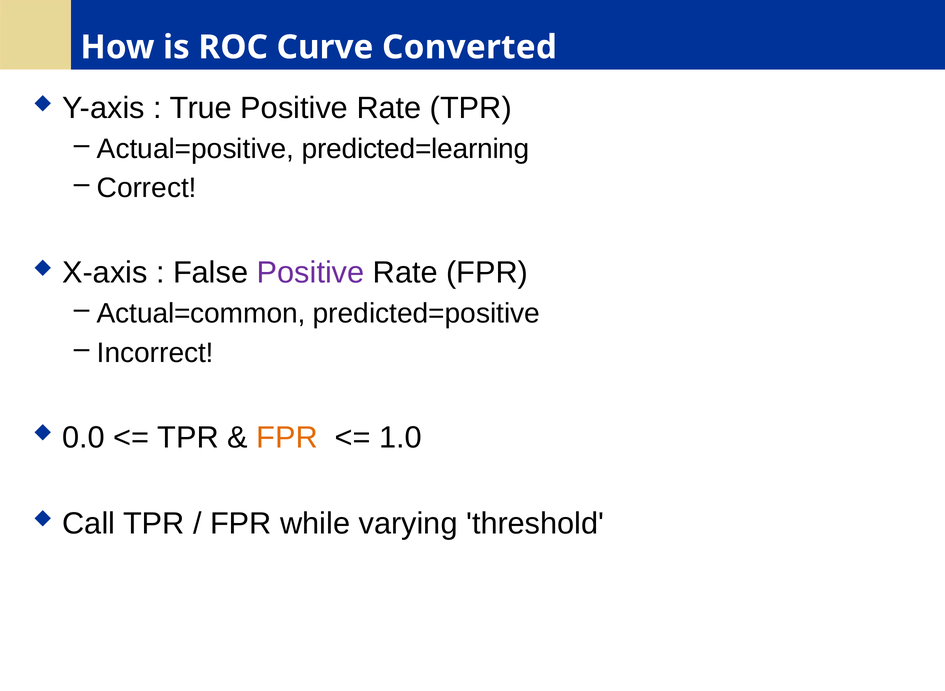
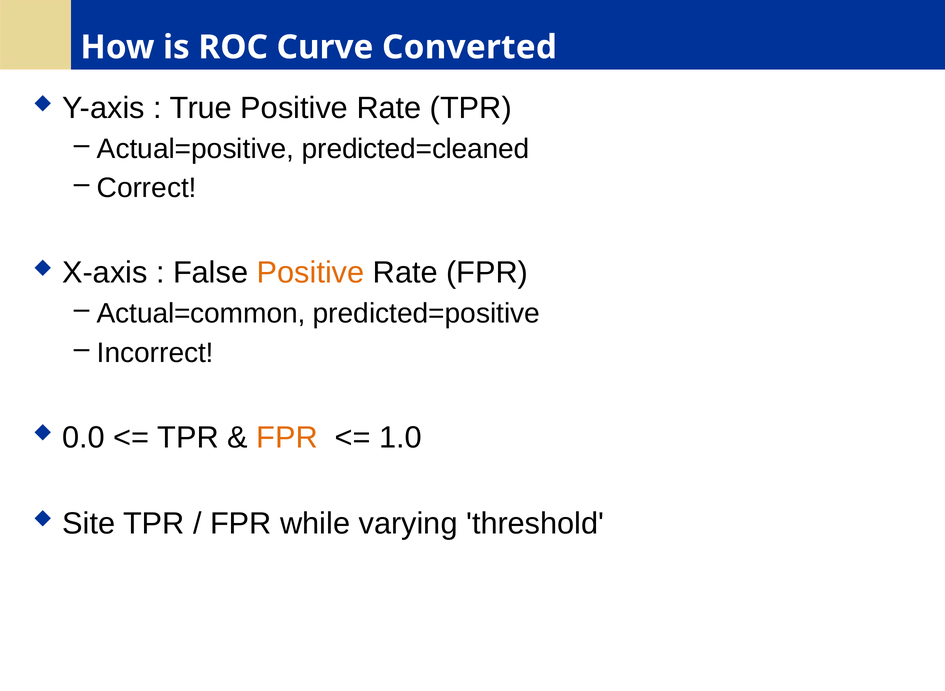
predicted=learning: predicted=learning -> predicted=cleaned
Positive at (311, 273) colour: purple -> orange
Call: Call -> Site
